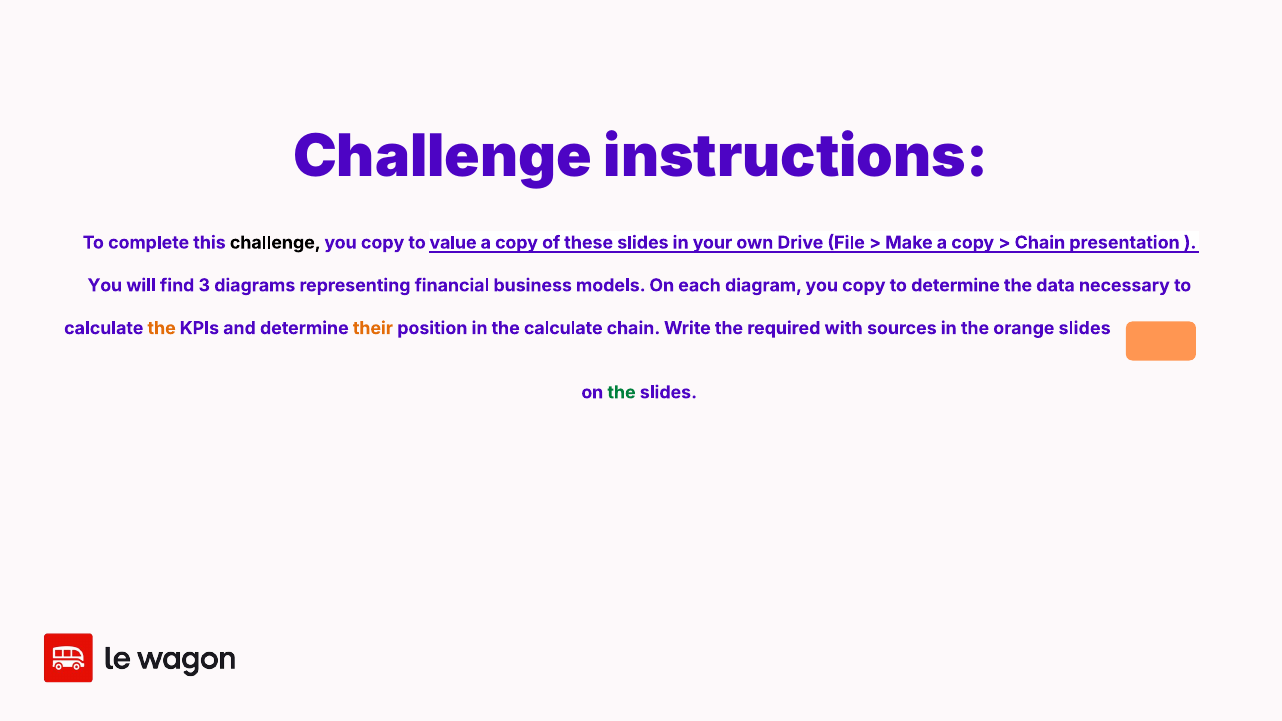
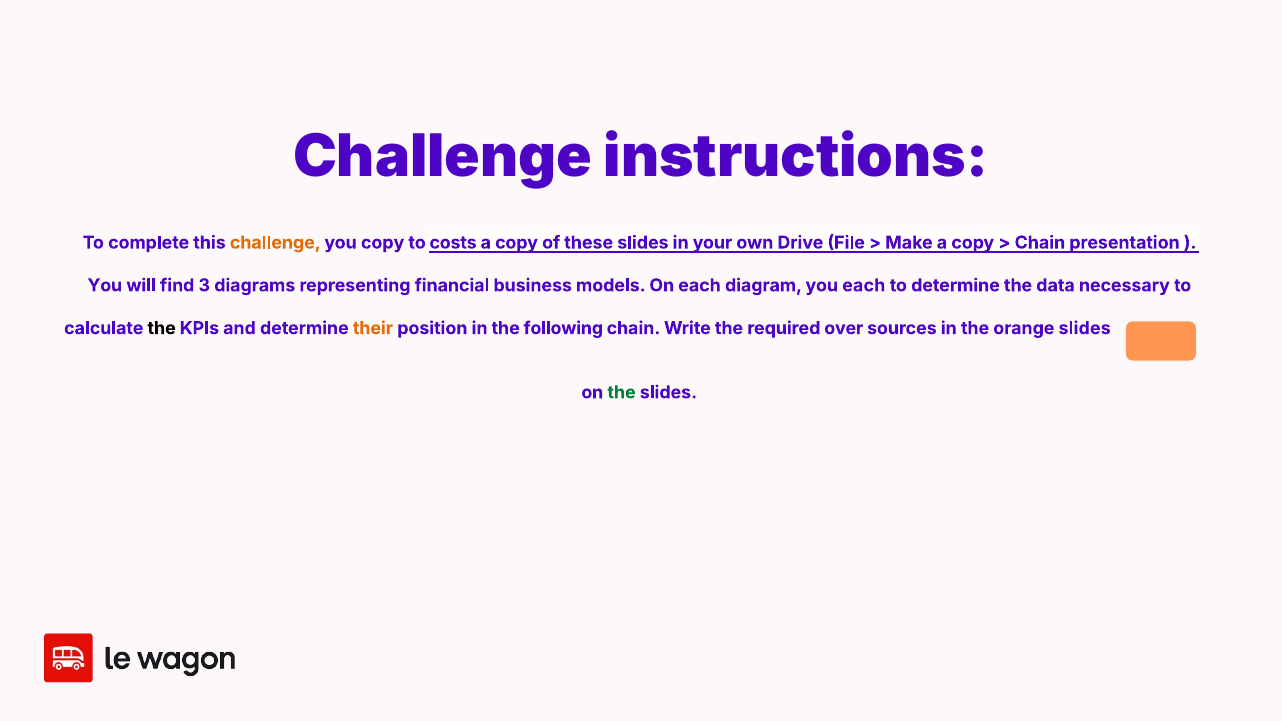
challenge at (275, 243) colour: black -> orange
value: value -> costs
diagram you copy: copy -> each
the at (162, 328) colour: orange -> black
the calculate: calculate -> following
with: with -> over
